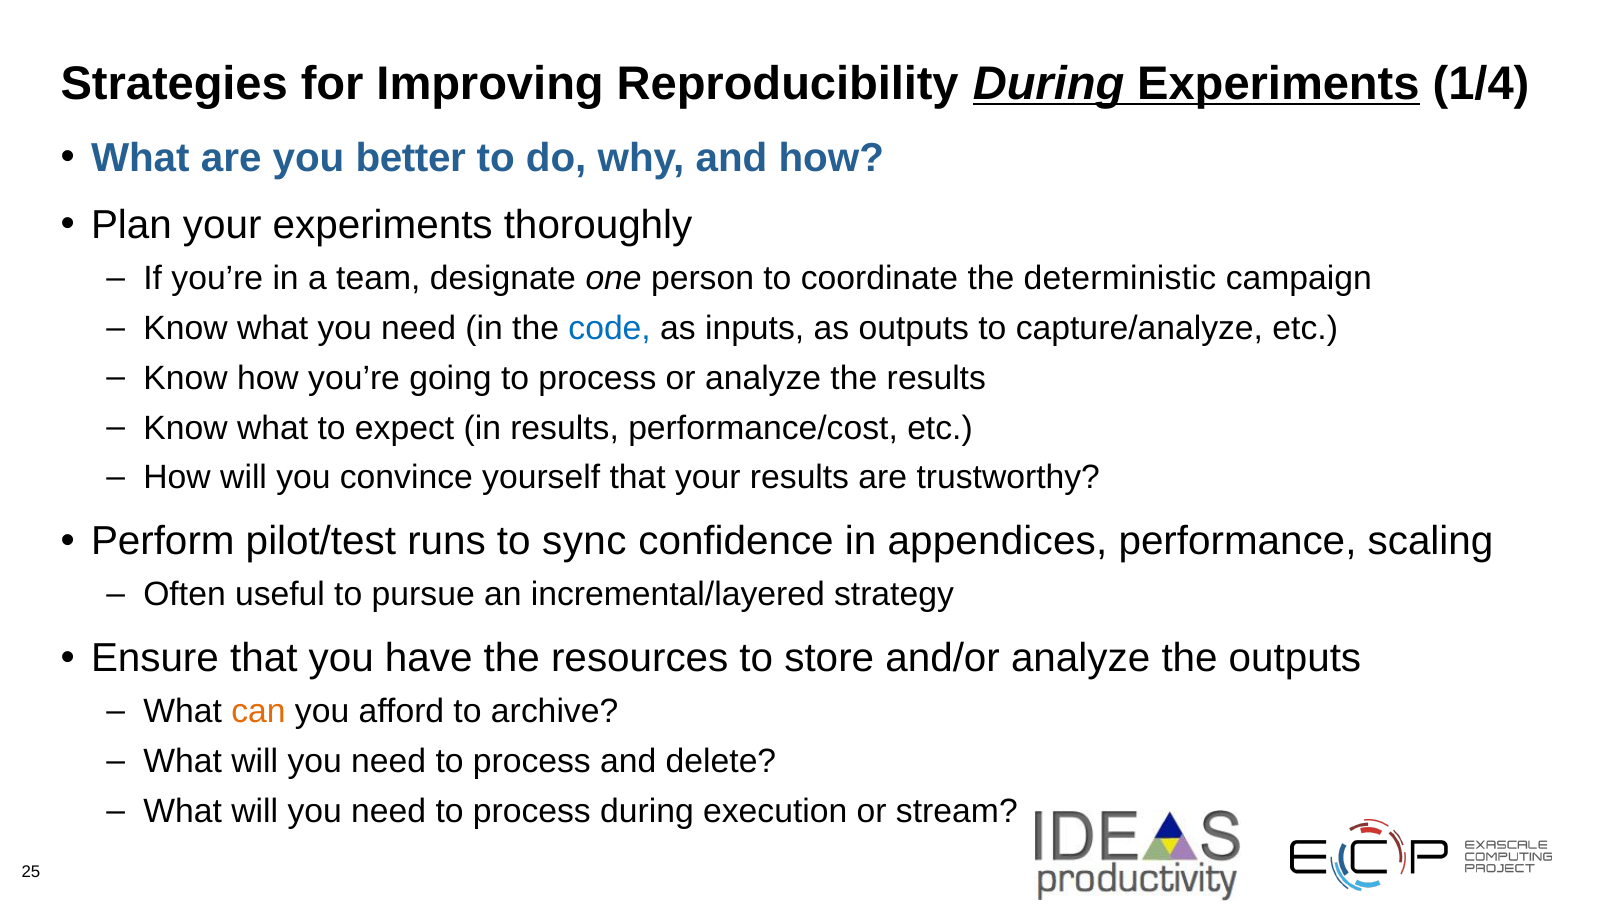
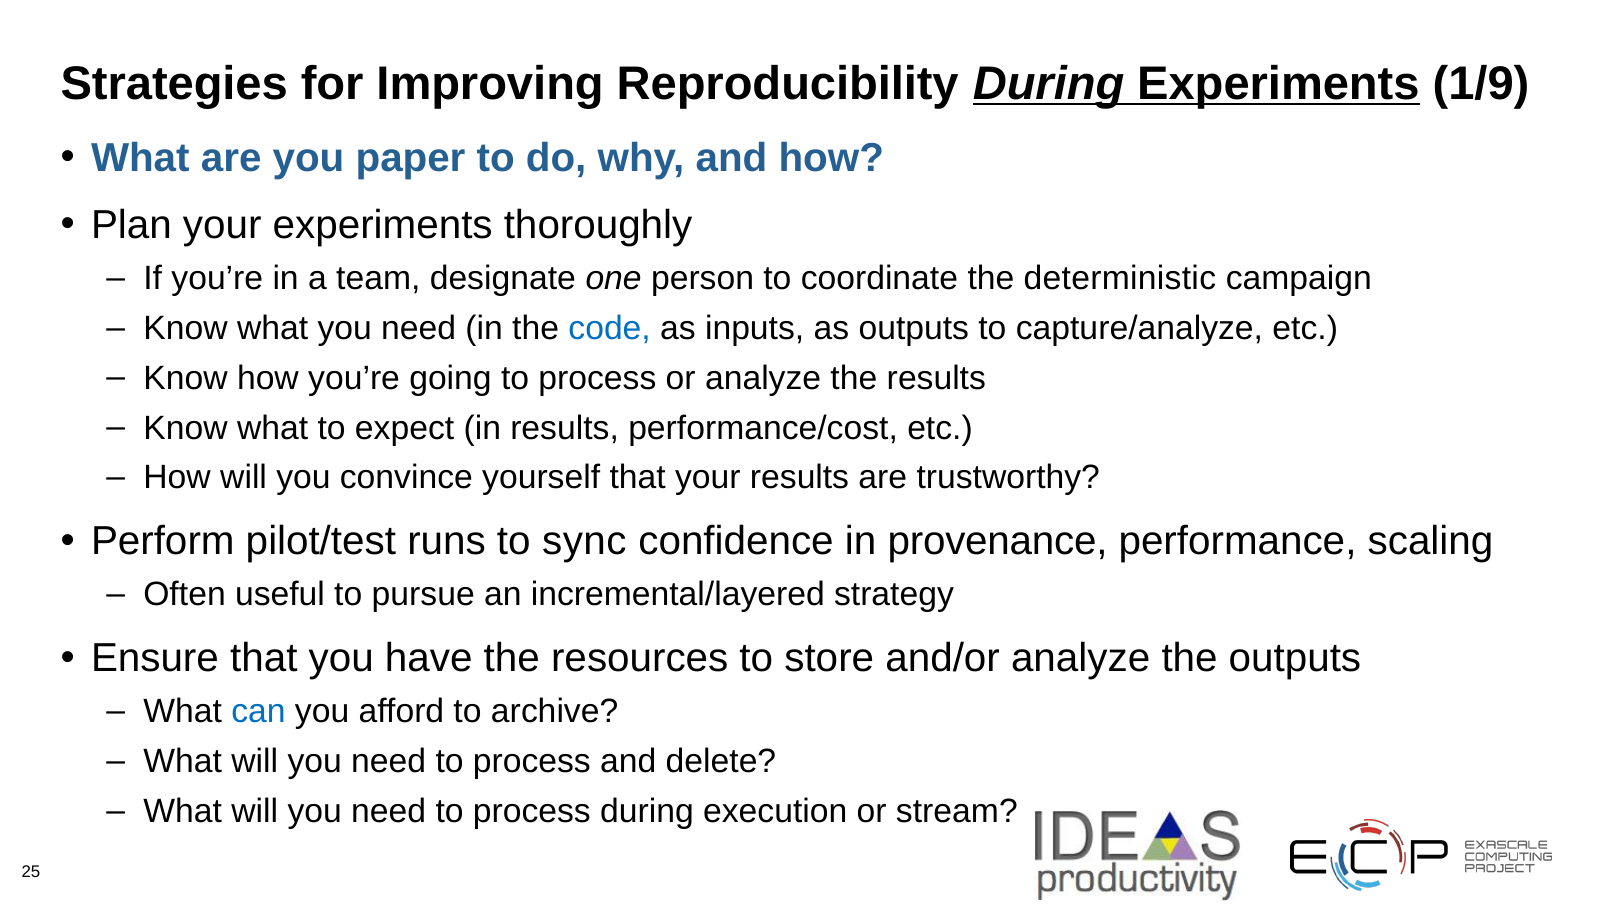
1/4: 1/4 -> 1/9
better: better -> paper
appendices: appendices -> provenance
can colour: orange -> blue
